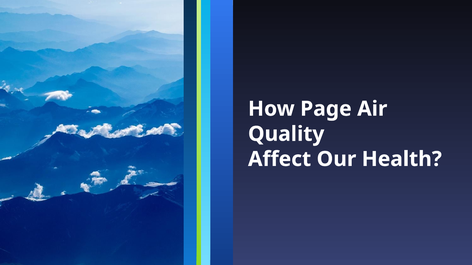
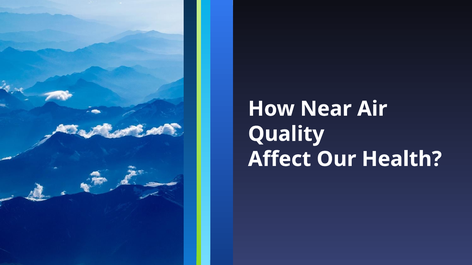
Page: Page -> Near
